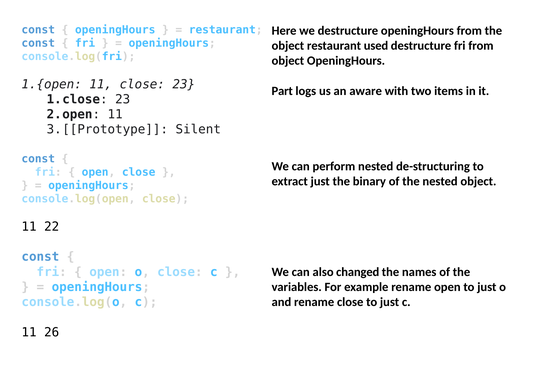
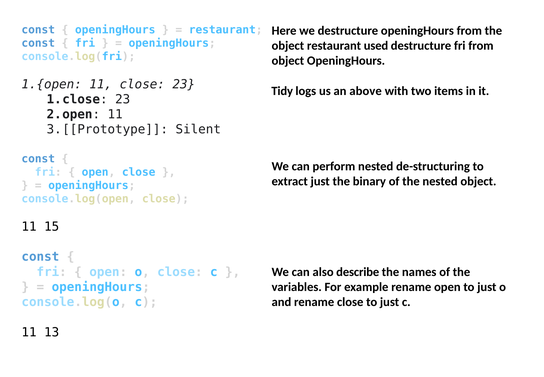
Part: Part -> Tidy
aware: aware -> above
22: 22 -> 15
changed: changed -> describe
26: 26 -> 13
